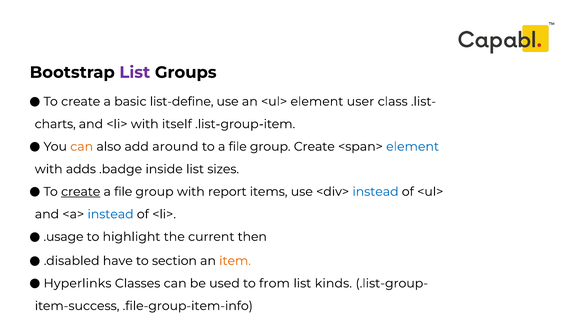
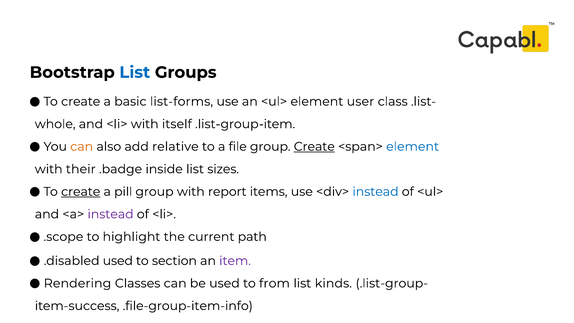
List at (135, 72) colour: purple -> blue
list-define: list-define -> list-forms
charts: charts -> whole
around: around -> relative
Create at (314, 147) underline: none -> present
adds: adds -> their
file at (123, 192): file -> pill
instead at (111, 214) colour: blue -> purple
.usage: .usage -> .scope
then: then -> path
.disabled have: have -> used
item colour: orange -> purple
Hyperlinks: Hyperlinks -> Rendering
